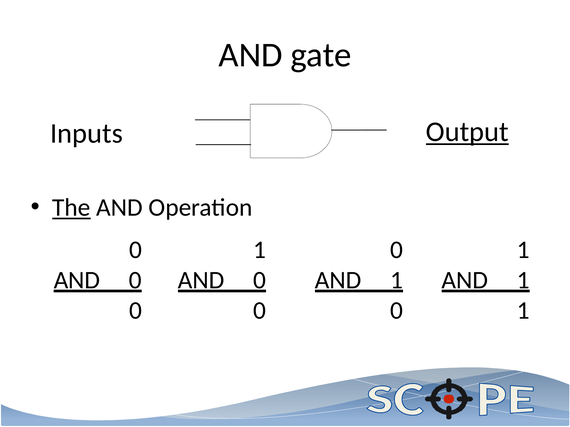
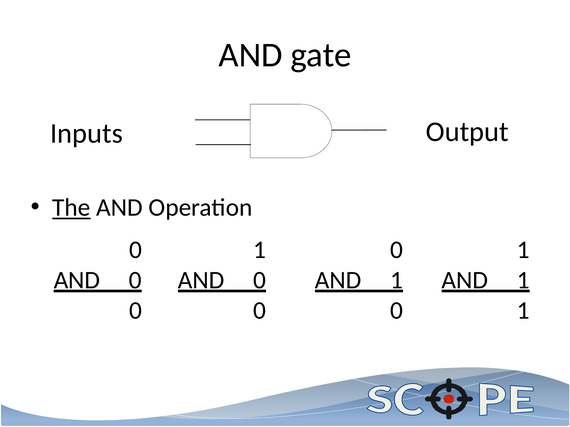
Output underline: present -> none
